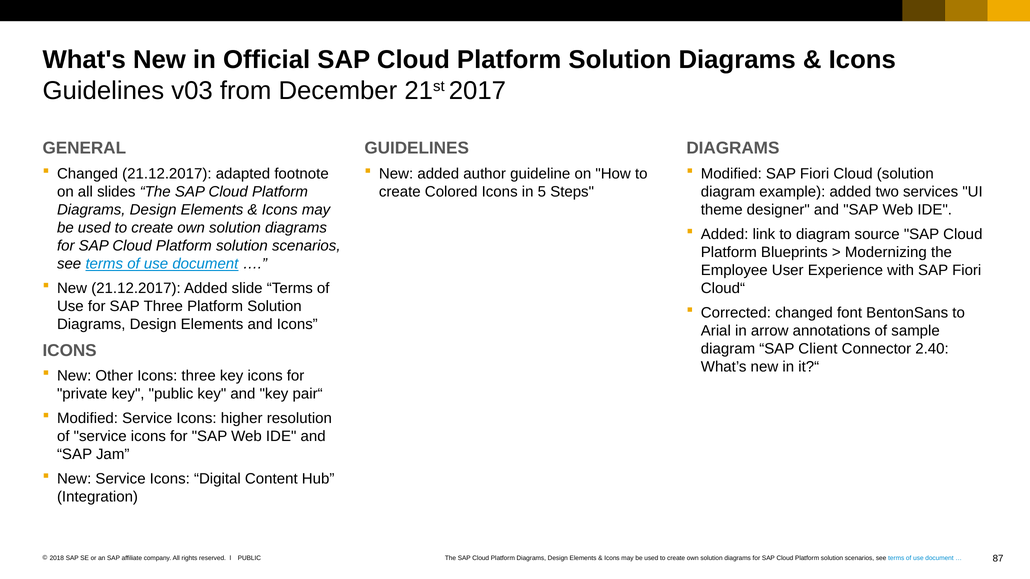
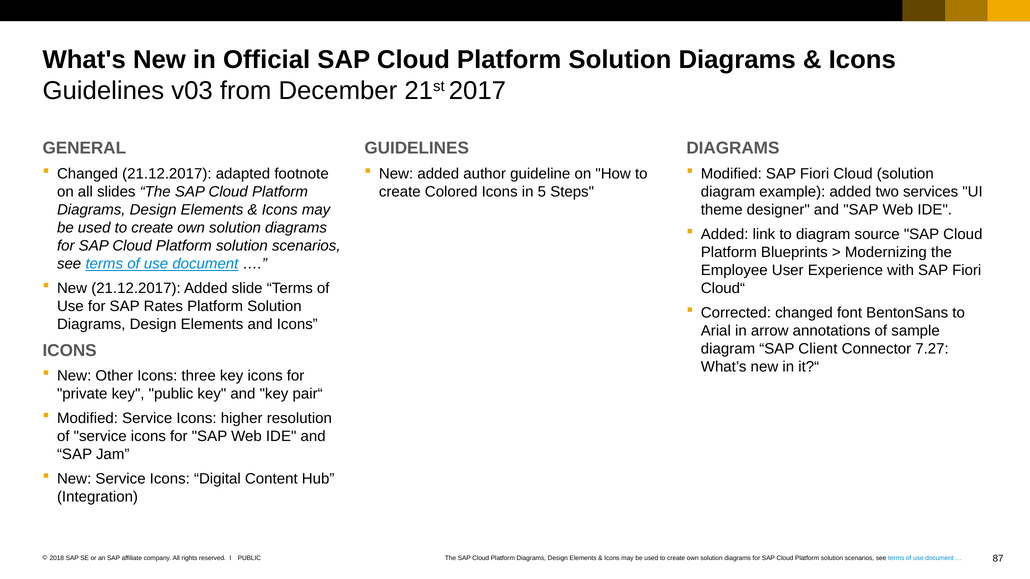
SAP Three: Three -> Rates
2.40: 2.40 -> 7.27
